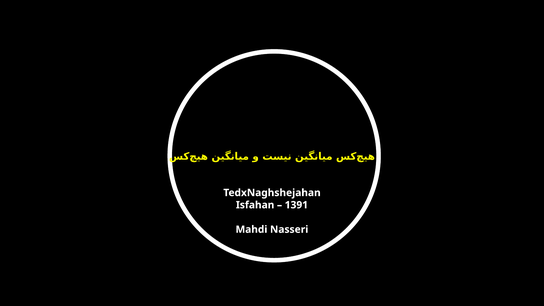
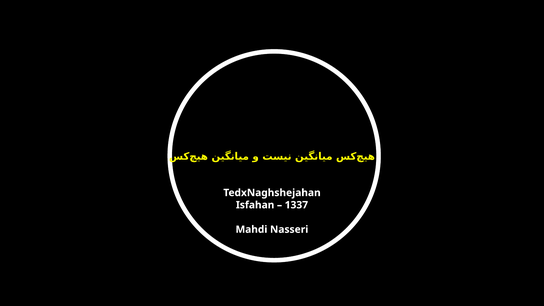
1391: 1391 -> 1337
